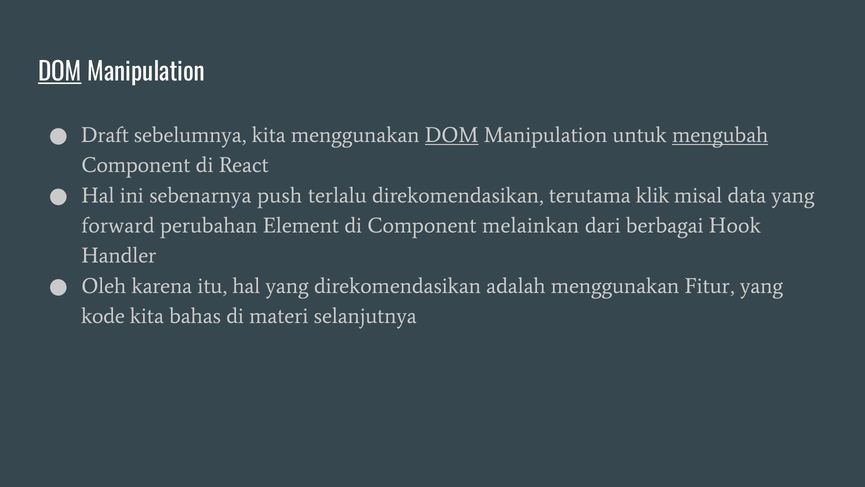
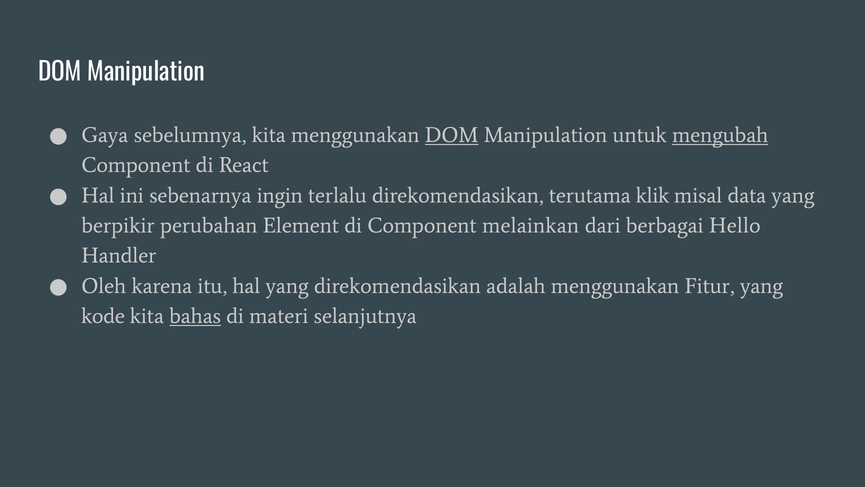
DOM at (60, 73) underline: present -> none
Draft: Draft -> Gaya
push: push -> ingin
forward: forward -> berpikir
Hook: Hook -> Hello
bahas underline: none -> present
